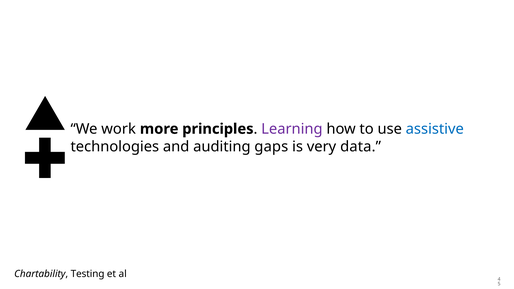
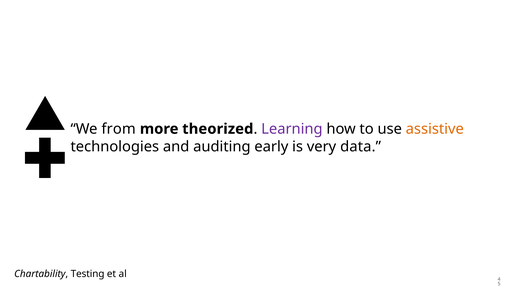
work: work -> from
principles: principles -> theorized
assistive colour: blue -> orange
gaps: gaps -> early
